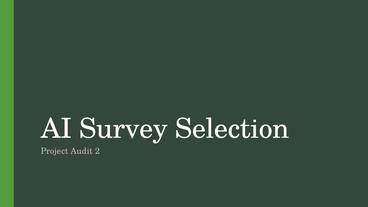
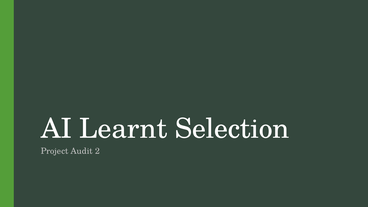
Survey: Survey -> Learnt
